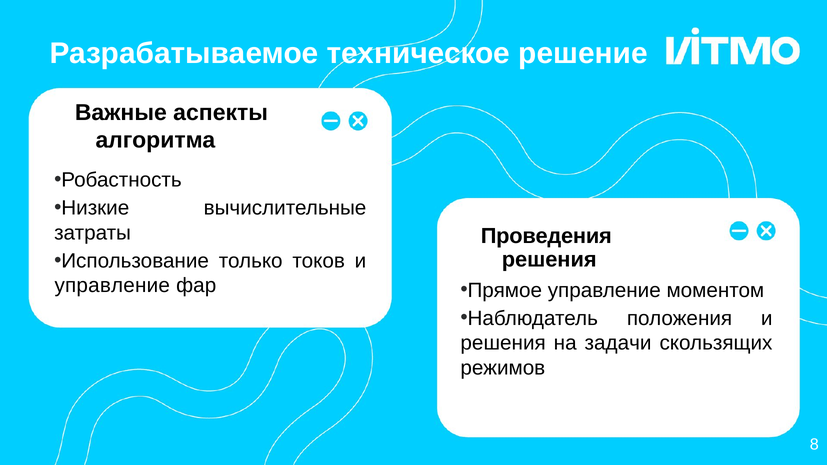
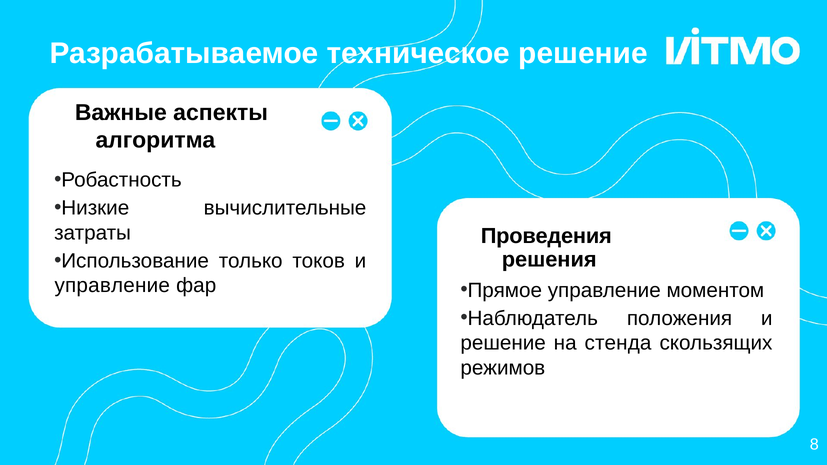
решения at (503, 343): решения -> решение
задачи: задачи -> стенда
